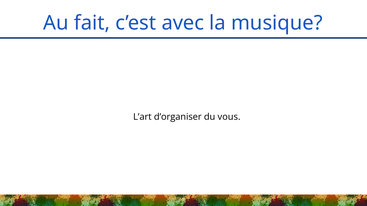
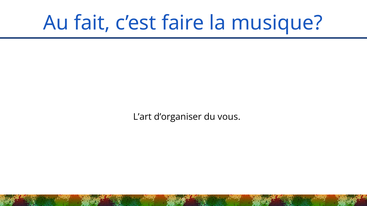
avec: avec -> faire
